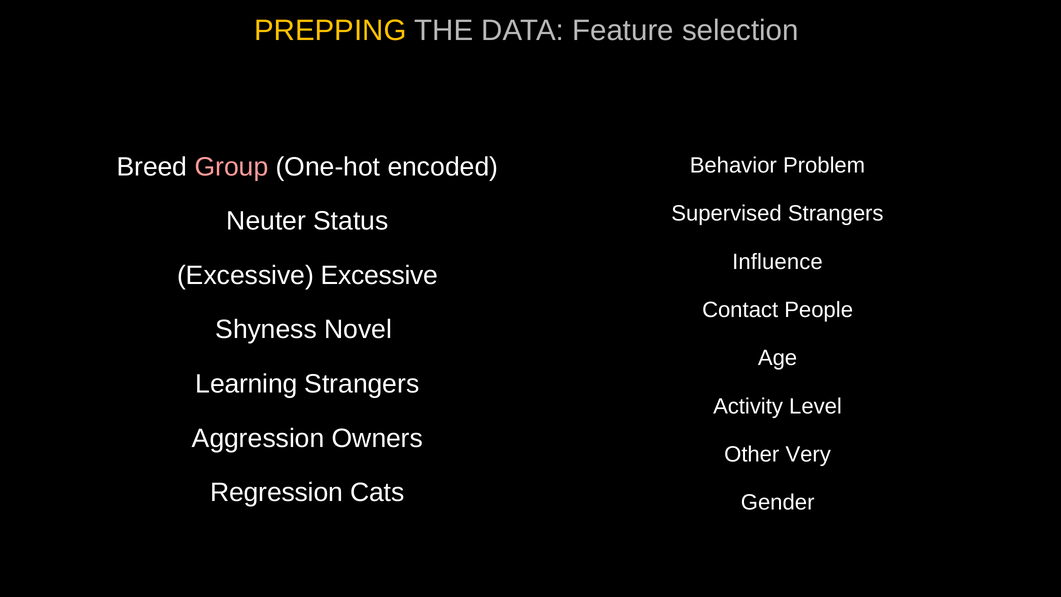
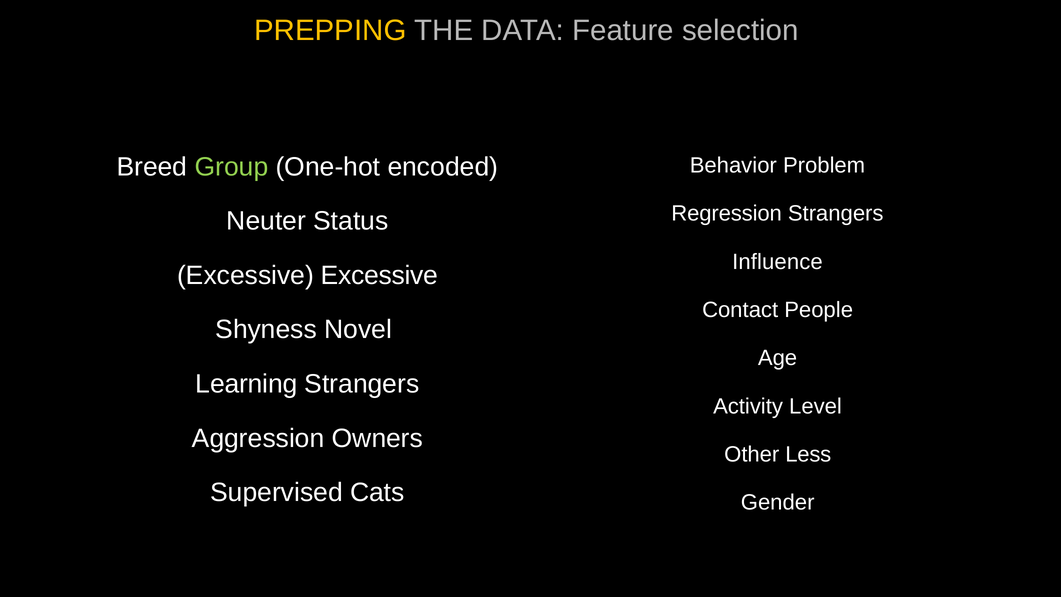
Group colour: pink -> light green
Supervised: Supervised -> Regression
Very: Very -> Less
Regression: Regression -> Supervised
